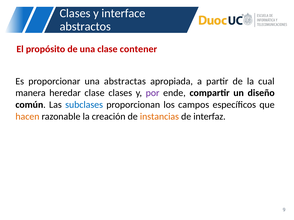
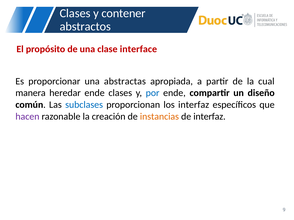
interface: interface -> contener
contener: contener -> interface
heredar clase: clase -> ende
por colour: purple -> blue
los campos: campos -> interfaz
hacen colour: orange -> purple
